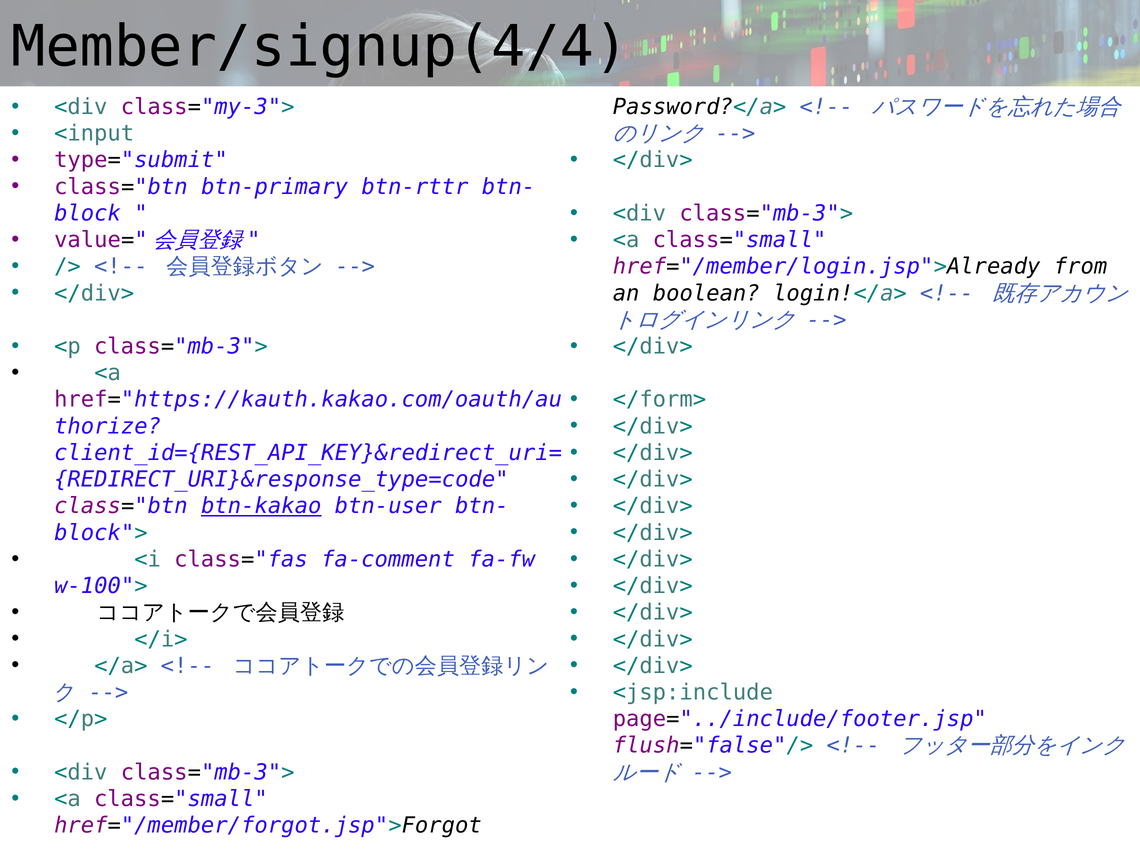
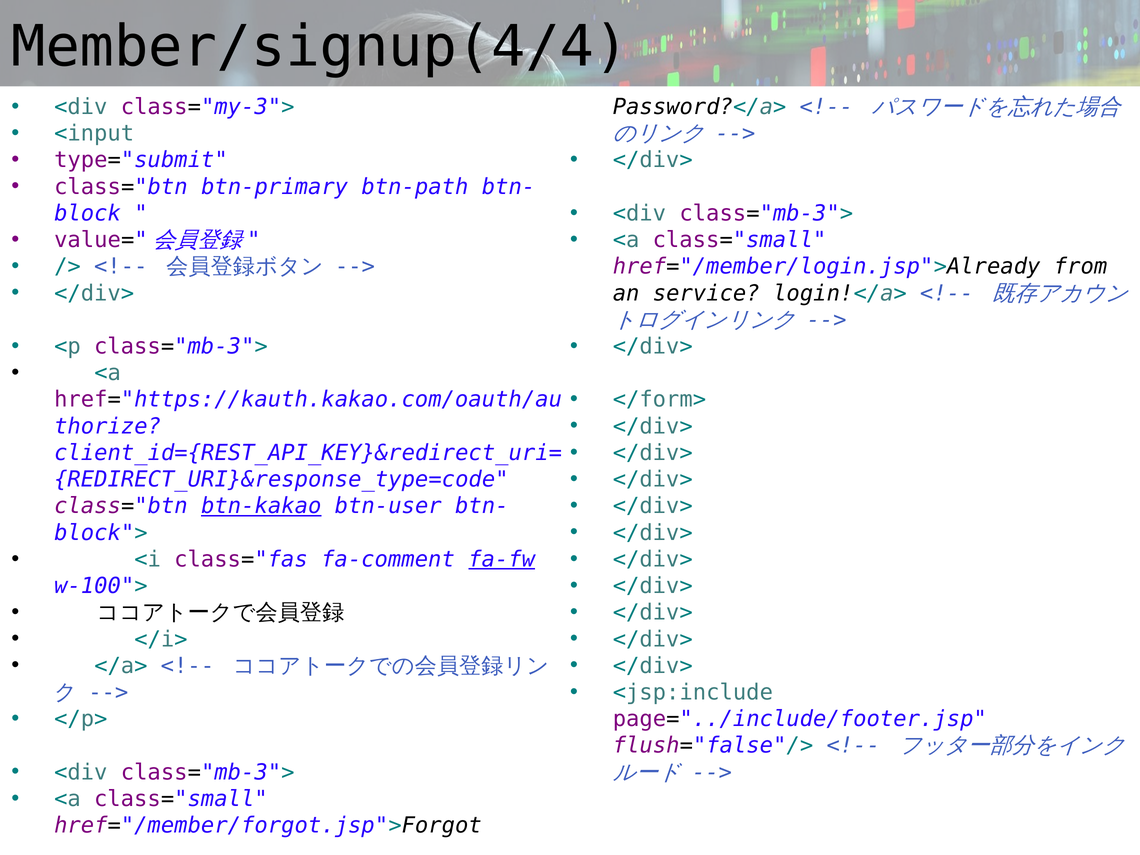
btn-rttr: btn-rttr -> btn-path
boolean: boolean -> service
fa-fw underline: none -> present
